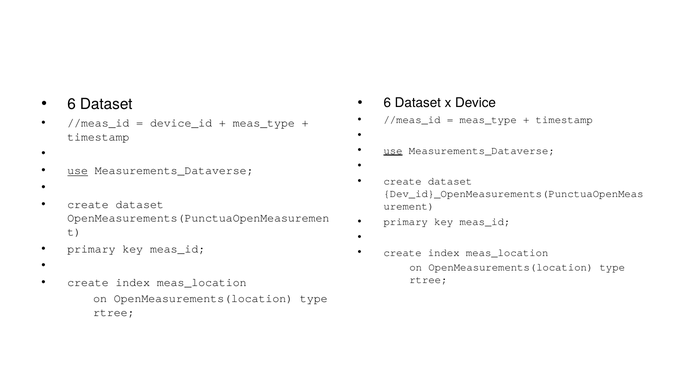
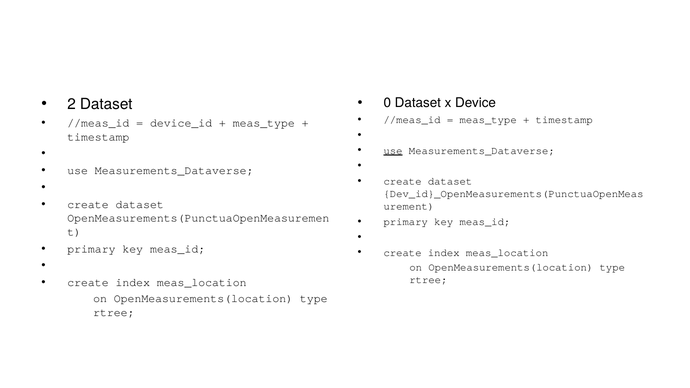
6 at (387, 103): 6 -> 0
6 at (72, 104): 6 -> 2
use at (78, 171) underline: present -> none
